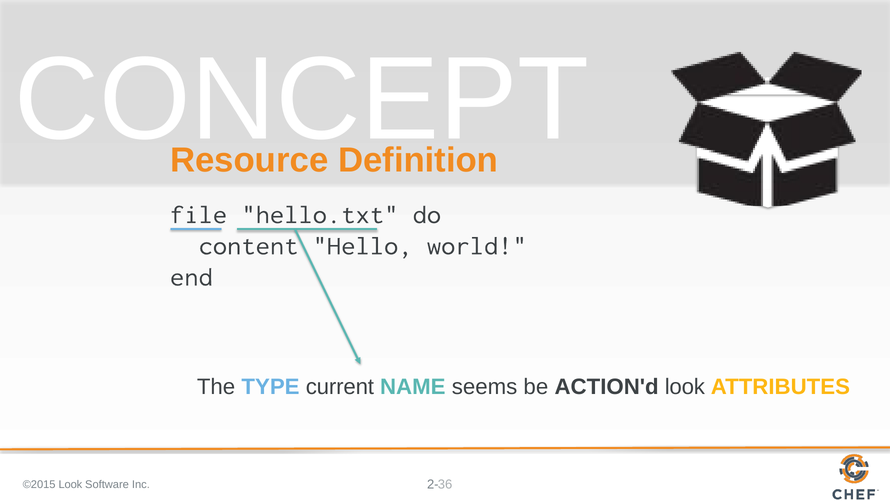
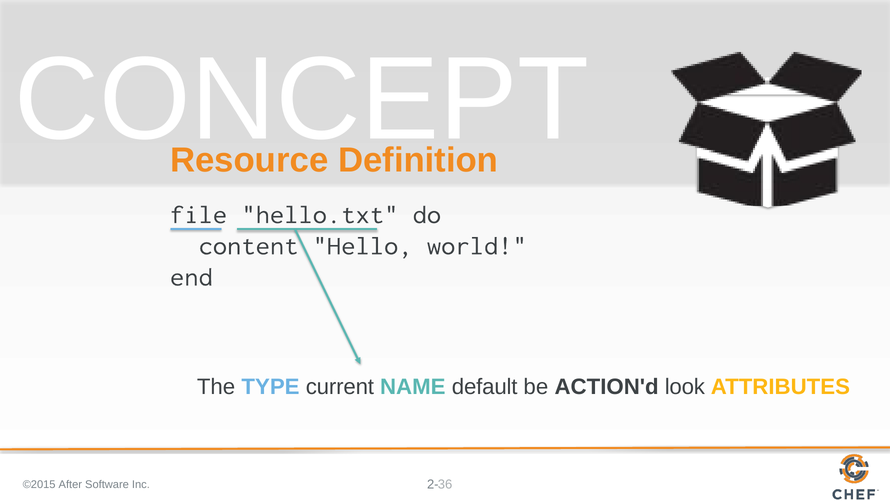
seems: seems -> default
©2015 Look: Look -> After
